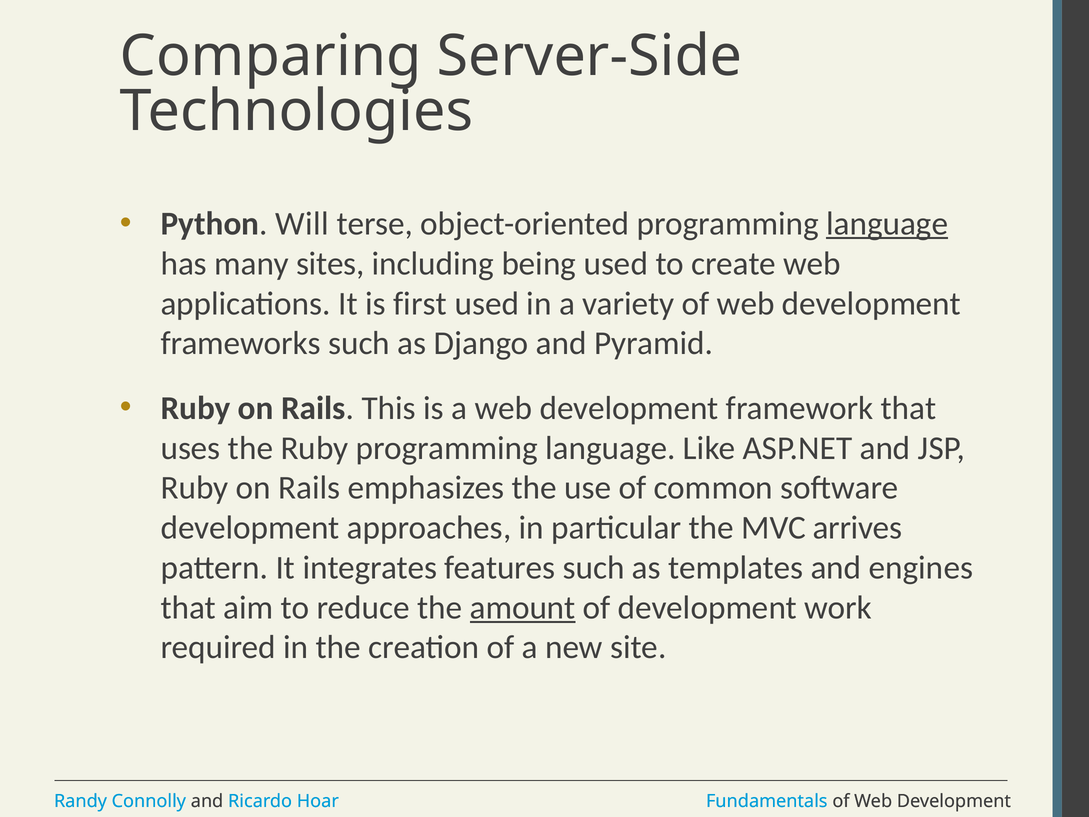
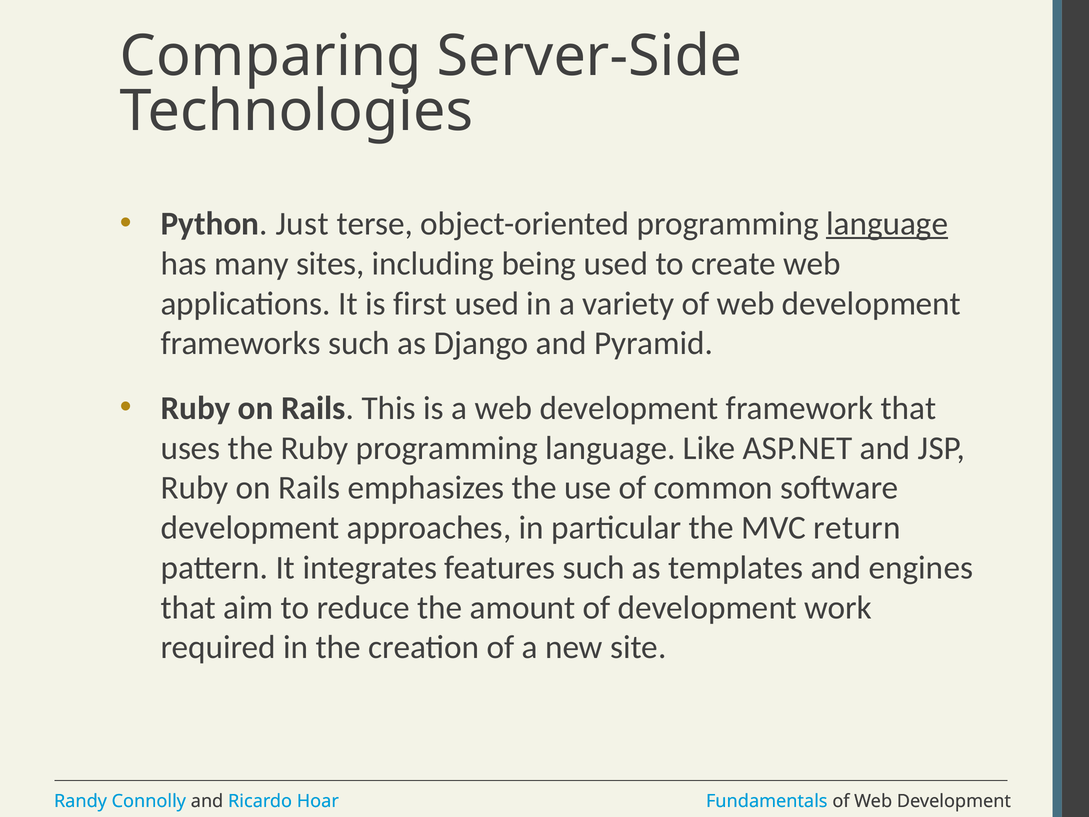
Will: Will -> Just
arrives: arrives -> return
amount underline: present -> none
